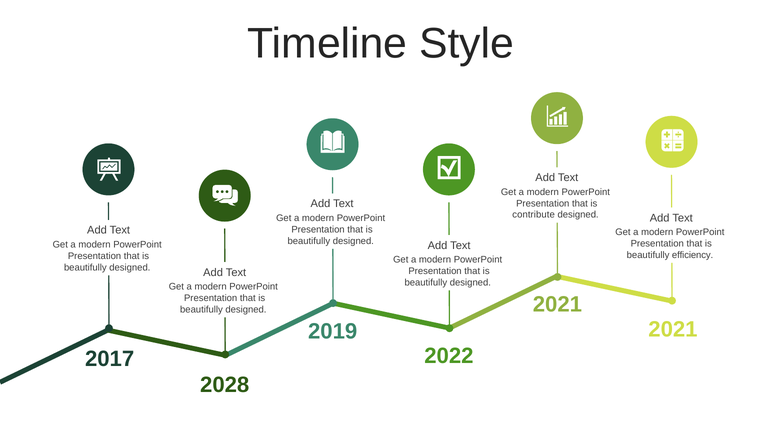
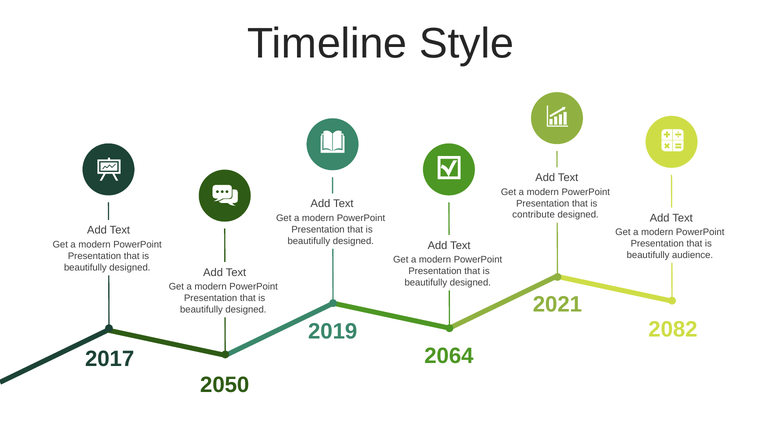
efficiency: efficiency -> audience
2021 at (673, 329): 2021 -> 2082
2022: 2022 -> 2064
2028: 2028 -> 2050
